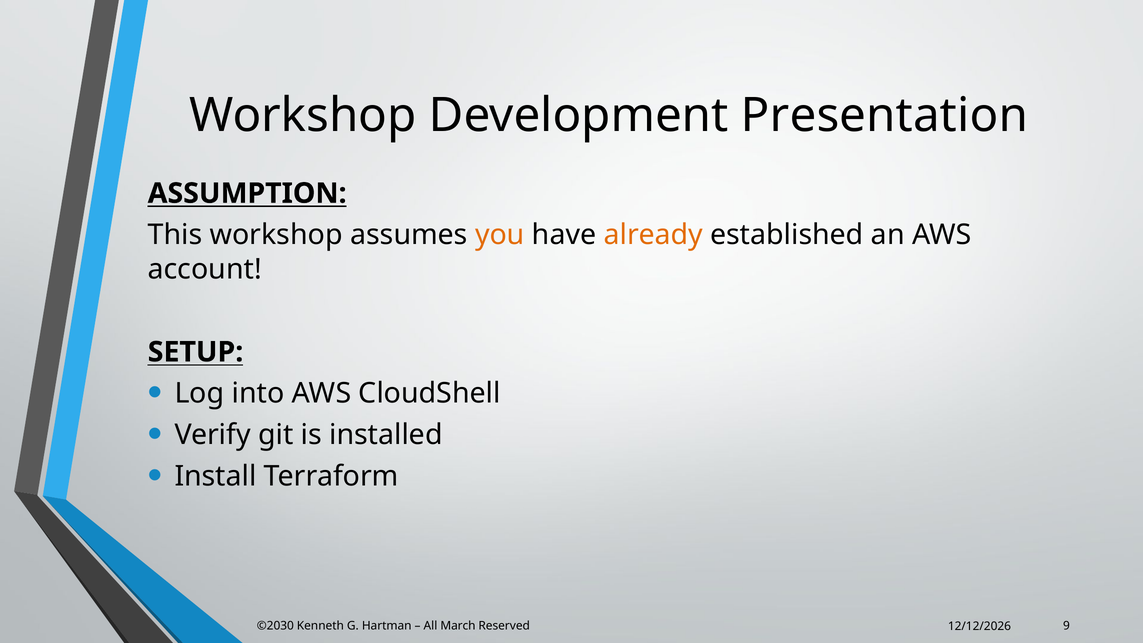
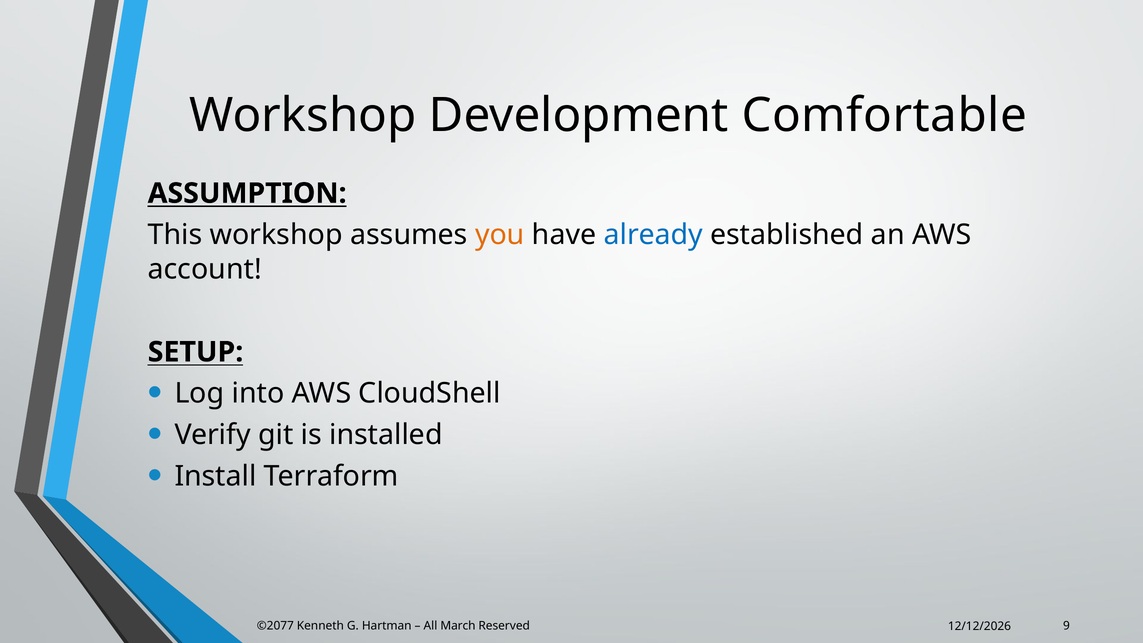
Presentation: Presentation -> Comfortable
already colour: orange -> blue
©2030: ©2030 -> ©2077
